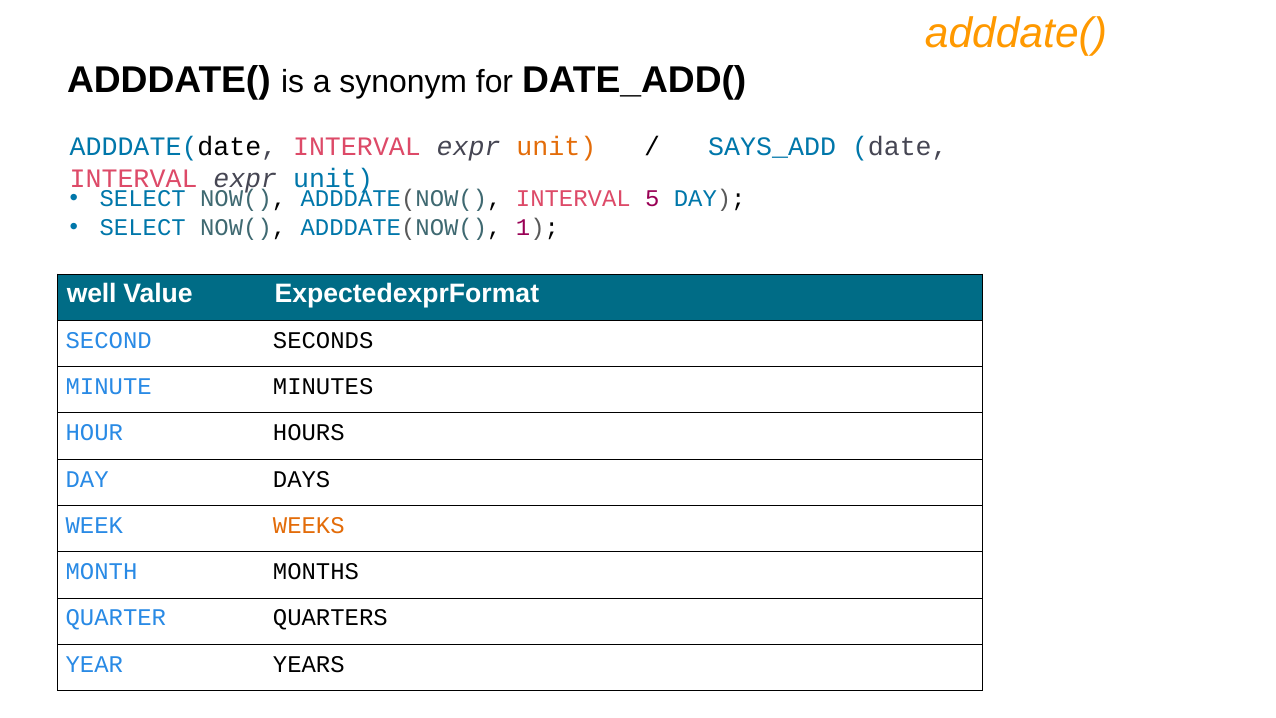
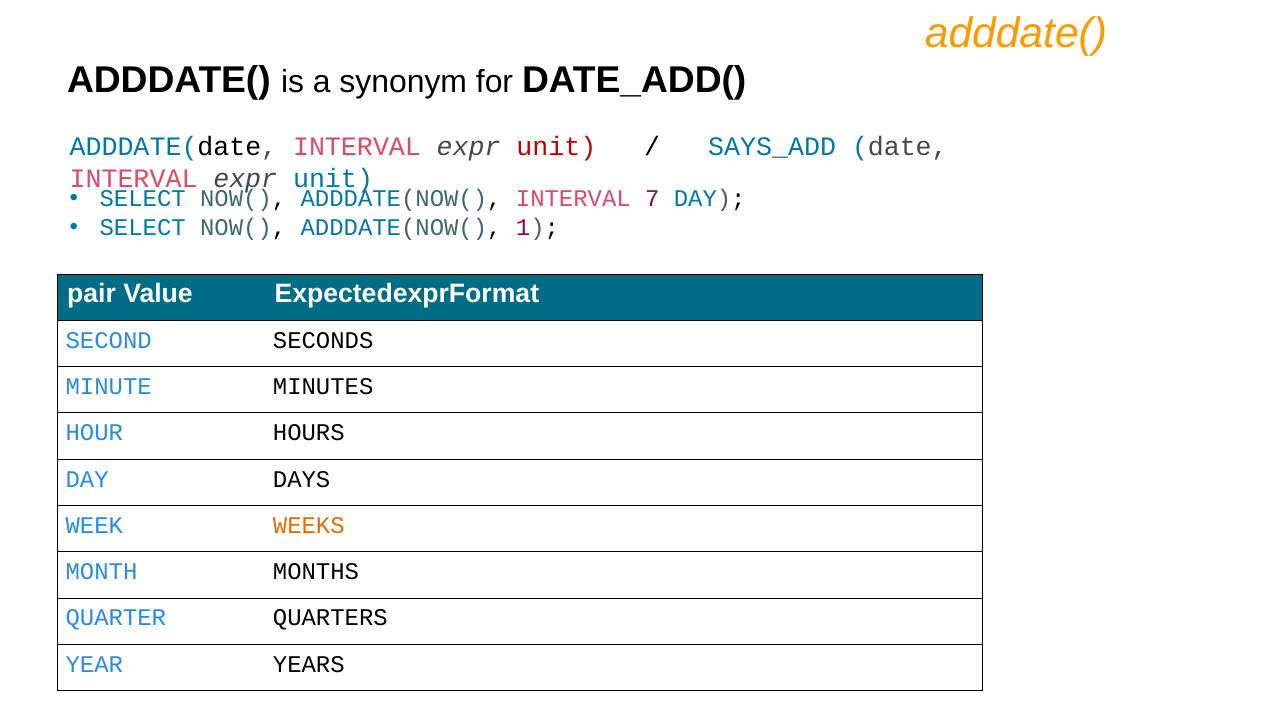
unit at (556, 147) colour: orange -> red
5: 5 -> 7
well: well -> pair
